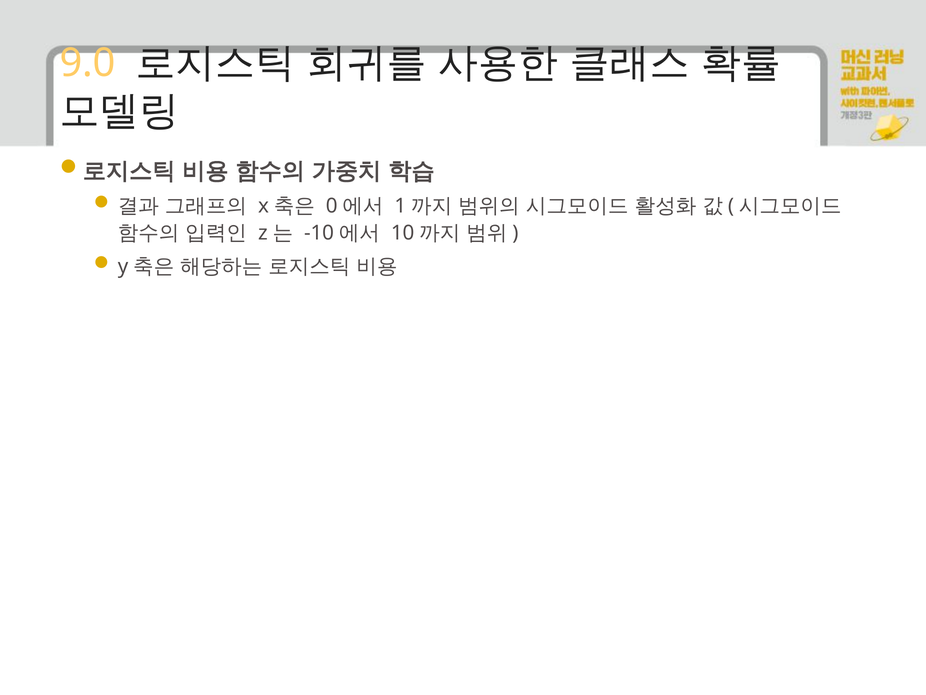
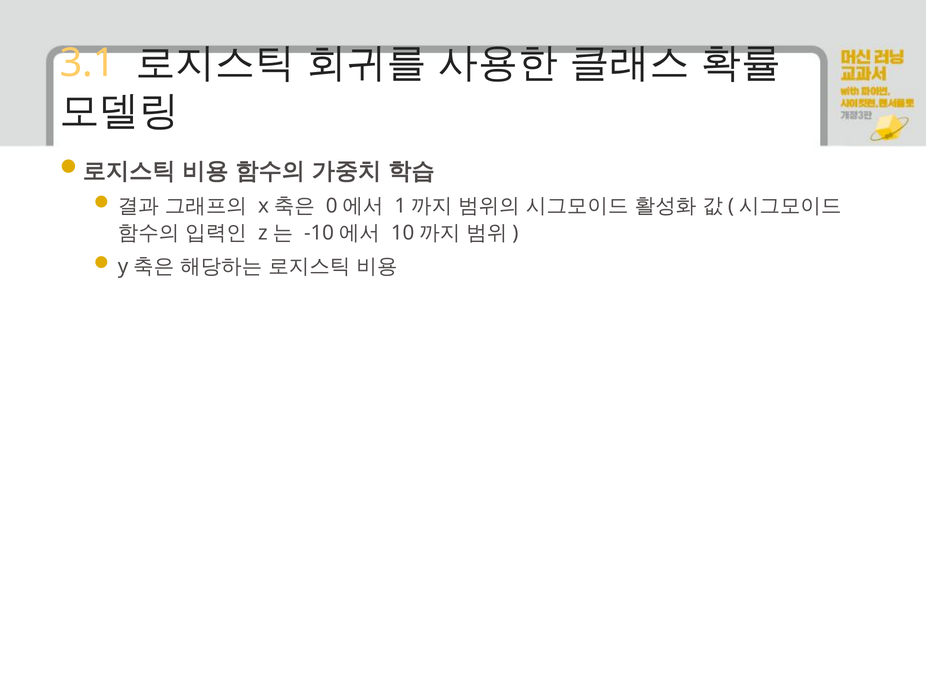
9.0: 9.0 -> 3.1
